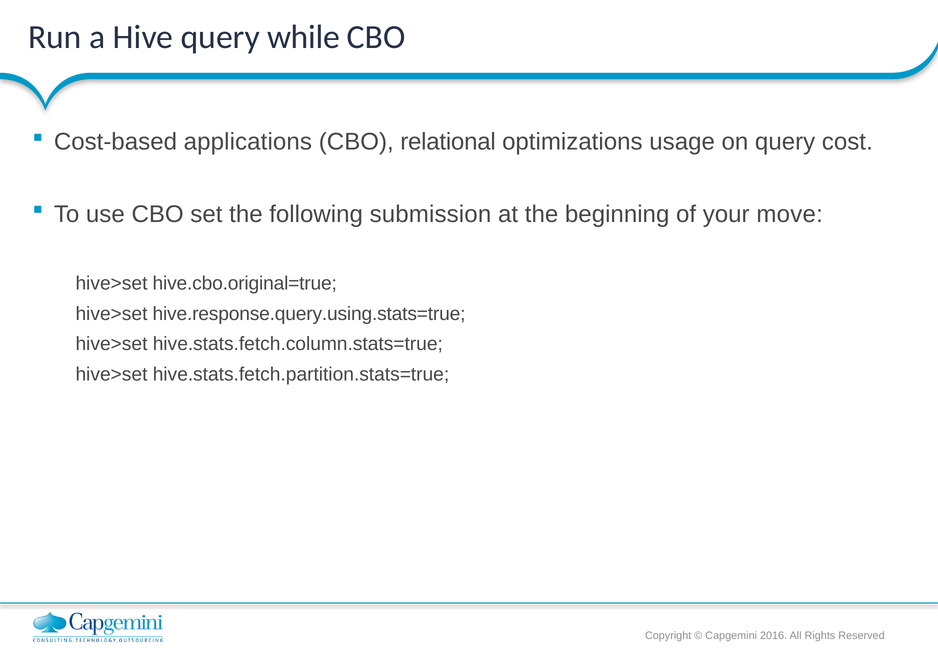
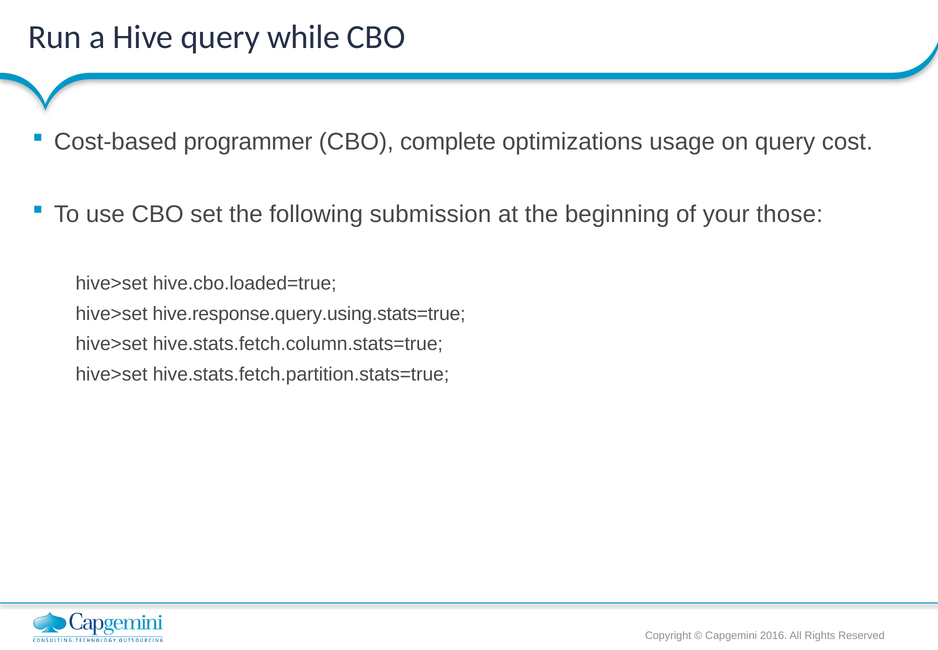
applications: applications -> programmer
relational: relational -> complete
move: move -> those
hive.cbo.original=true: hive.cbo.original=true -> hive.cbo.loaded=true
